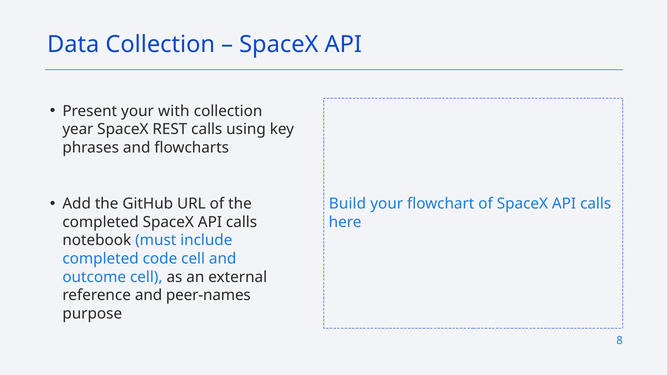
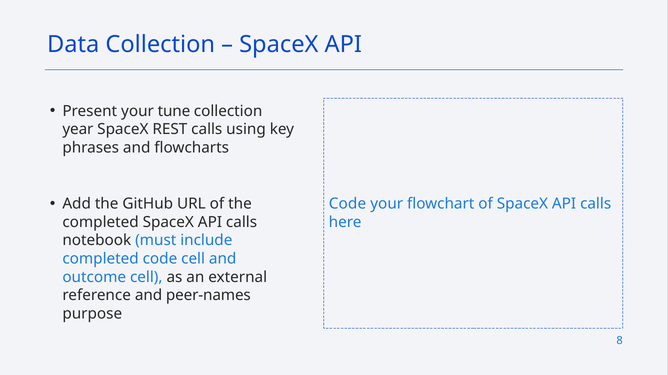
with: with -> tune
Build at (347, 204): Build -> Code
